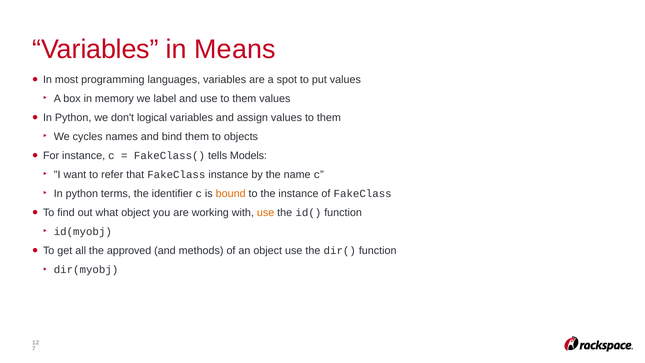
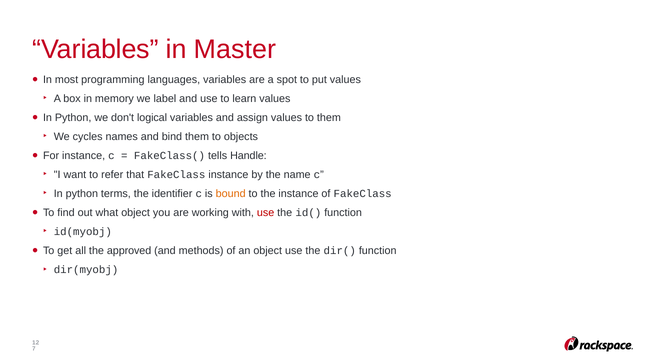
Means: Means -> Master
use to them: them -> learn
Models: Models -> Handle
use at (266, 213) colour: orange -> red
